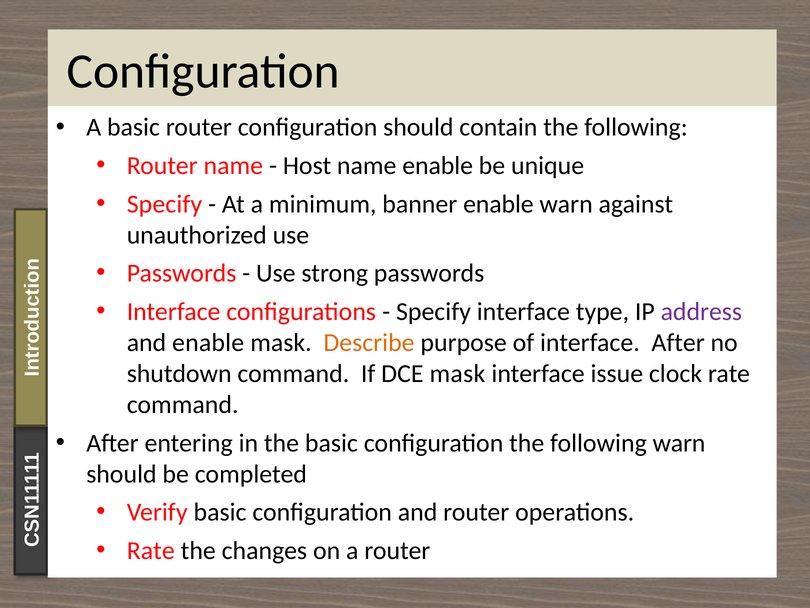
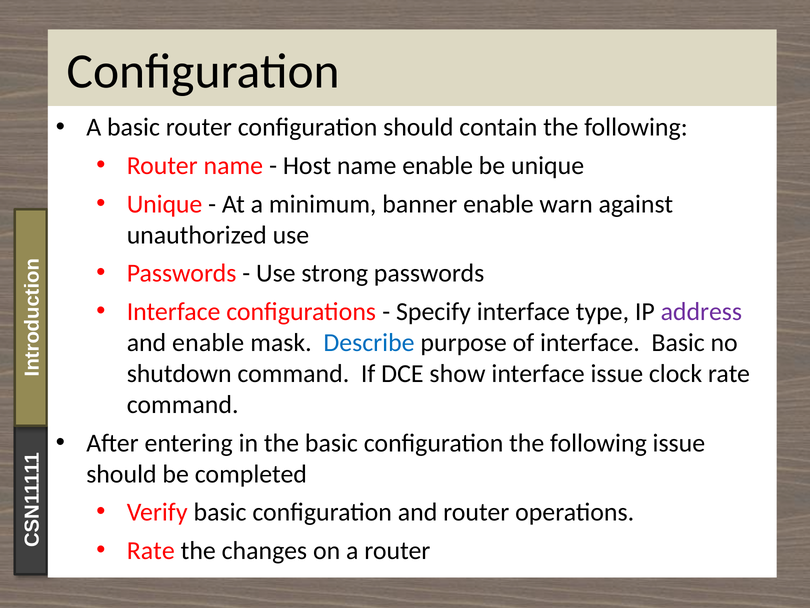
Specify at (164, 204): Specify -> Unique
Describe colour: orange -> blue
interface After: After -> Basic
DCE mask: mask -> show
following warn: warn -> issue
